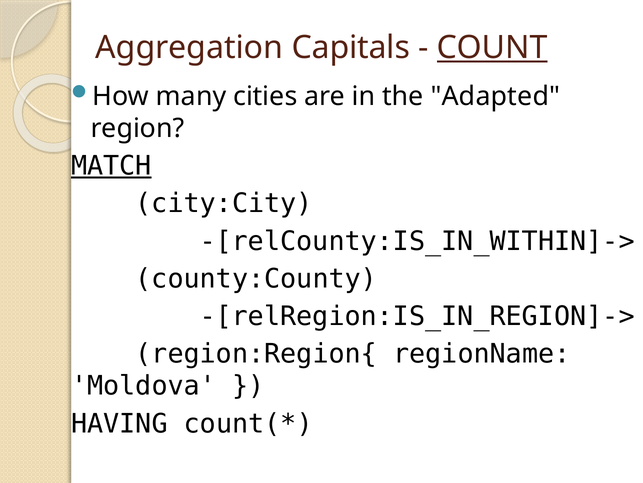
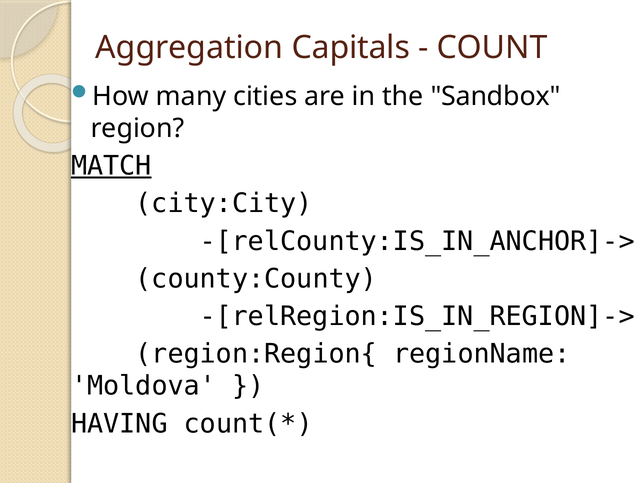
COUNT underline: present -> none
Adapted: Adapted -> Sandbox
-[relCounty:IS_IN_WITHIN]->: -[relCounty:IS_IN_WITHIN]-> -> -[relCounty:IS_IN_ANCHOR]->
